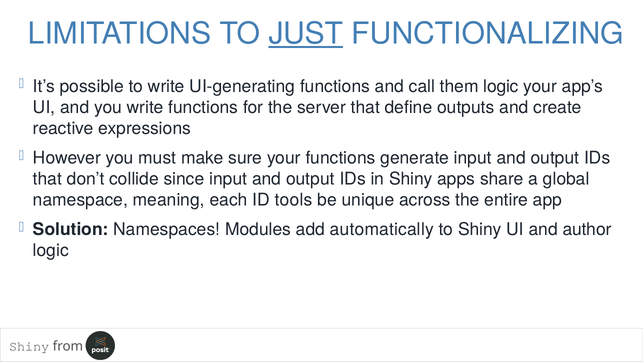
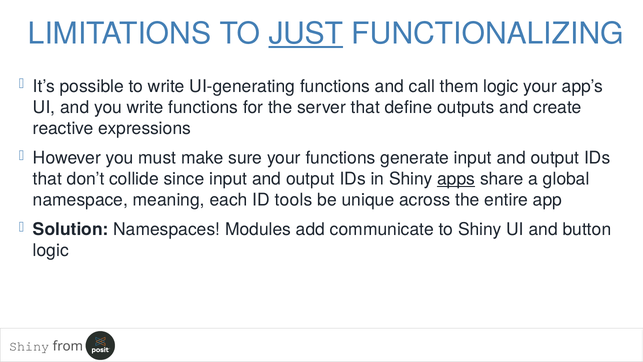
apps underline: none -> present
automatically: automatically -> communicate
author: author -> button
